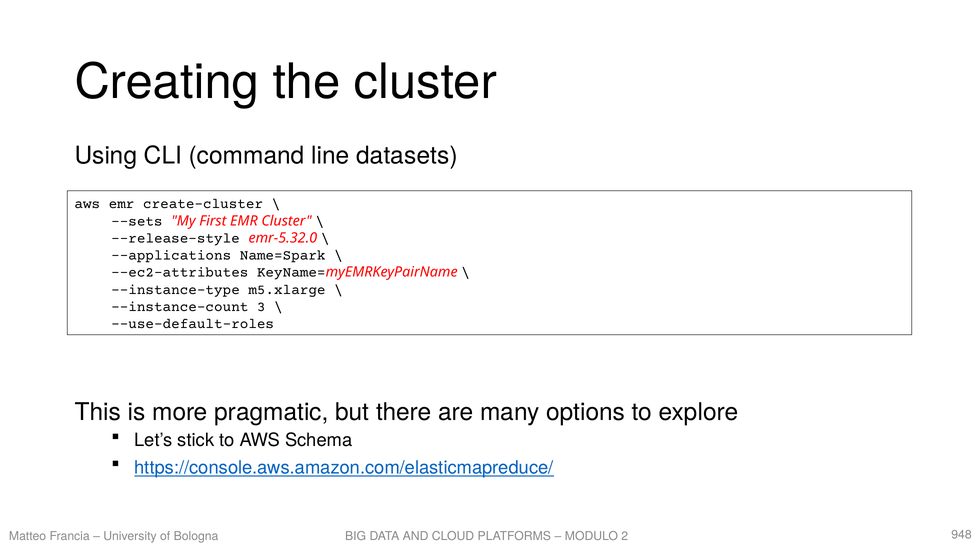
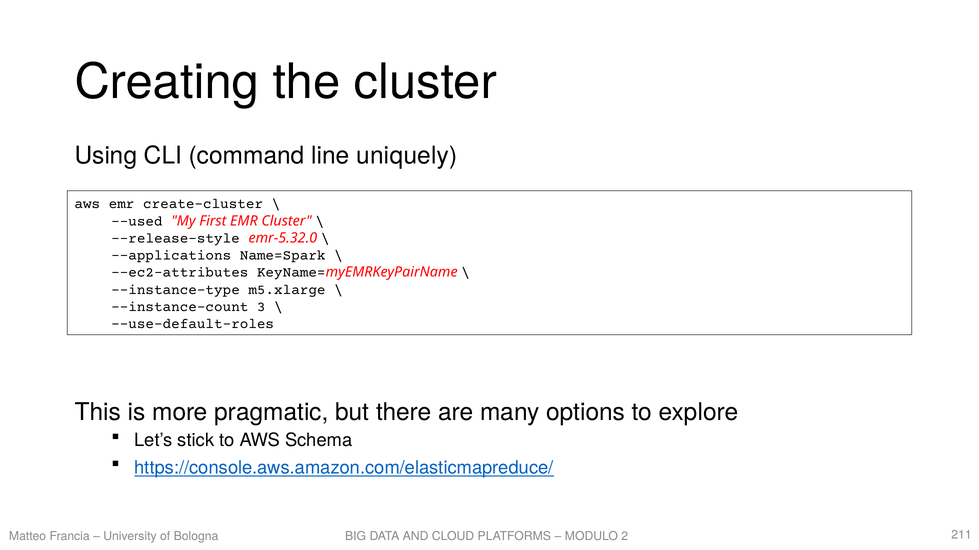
datasets: datasets -> uniquely
--sets: --sets -> --used
948: 948 -> 211
